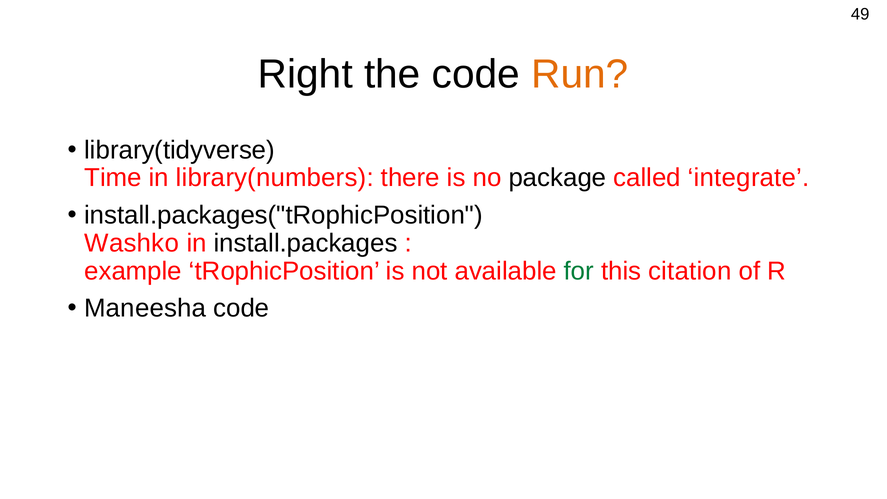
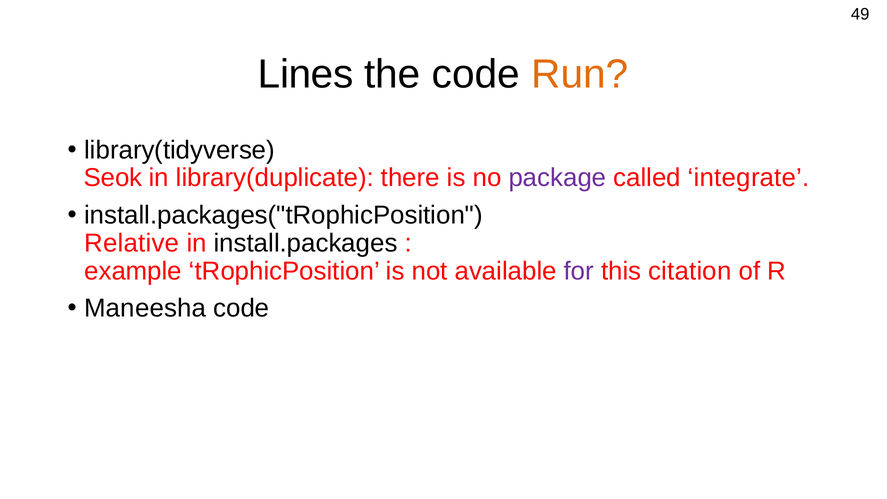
Right: Right -> Lines
Time: Time -> Seok
library(numbers: library(numbers -> library(duplicate
package colour: black -> purple
Washko: Washko -> Relative
for colour: green -> purple
